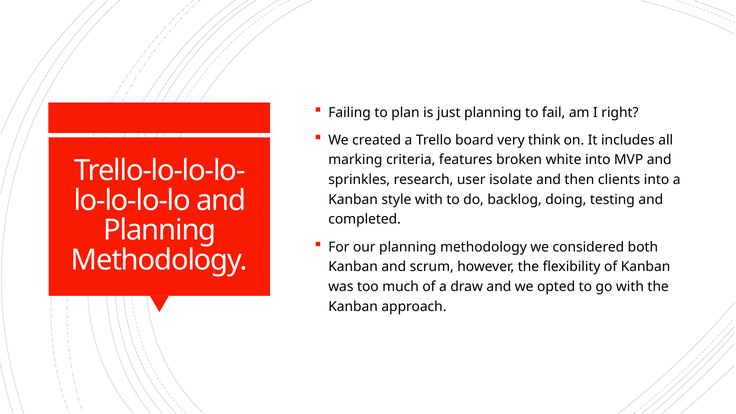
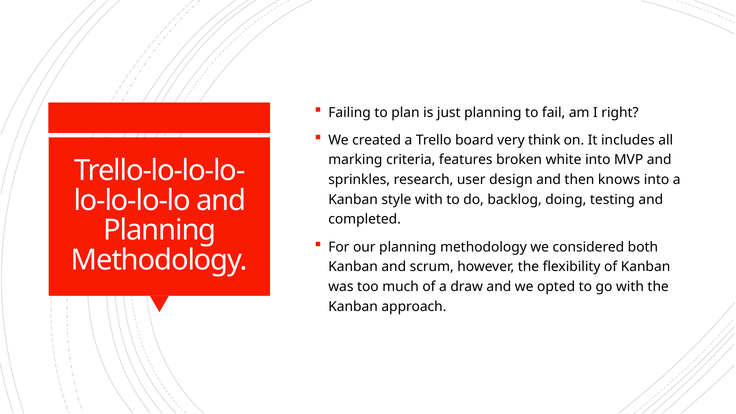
isolate: isolate -> design
clients: clients -> knows
